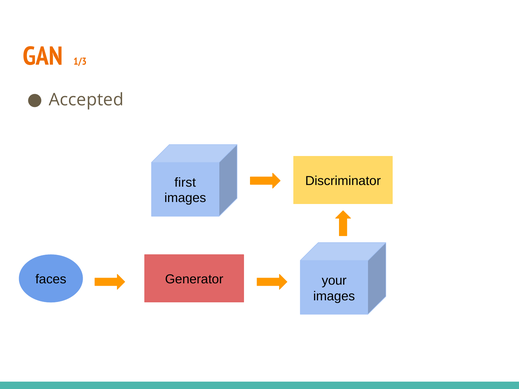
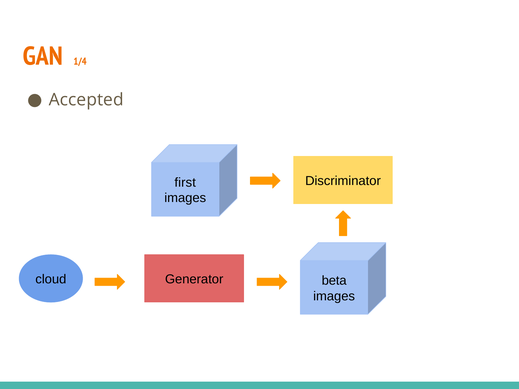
1/3: 1/3 -> 1/4
faces: faces -> cloud
your: your -> beta
